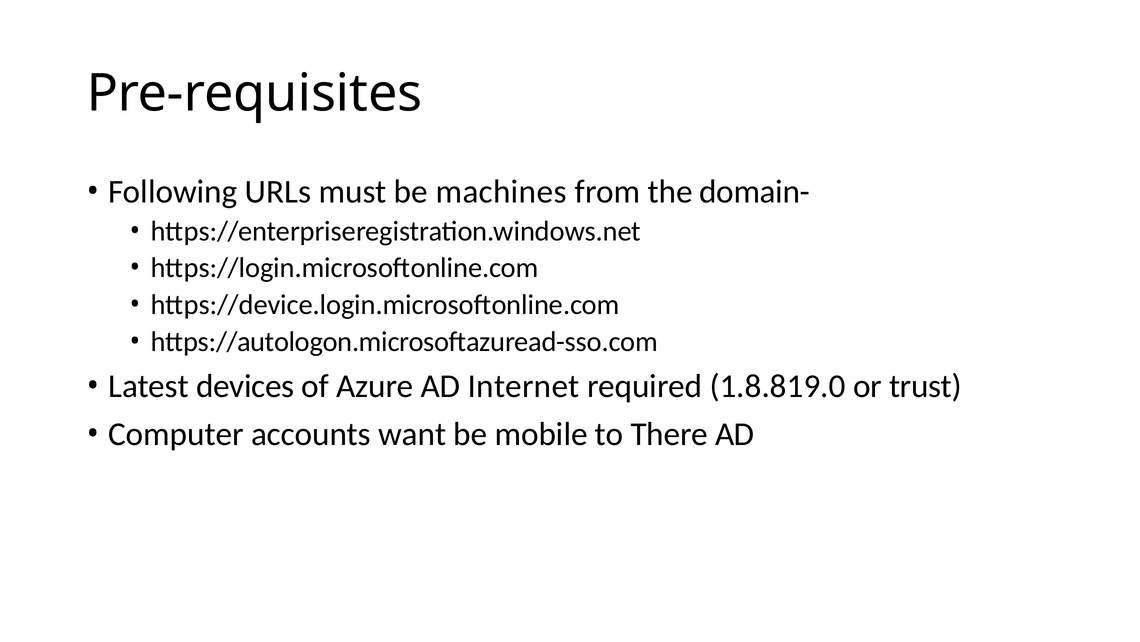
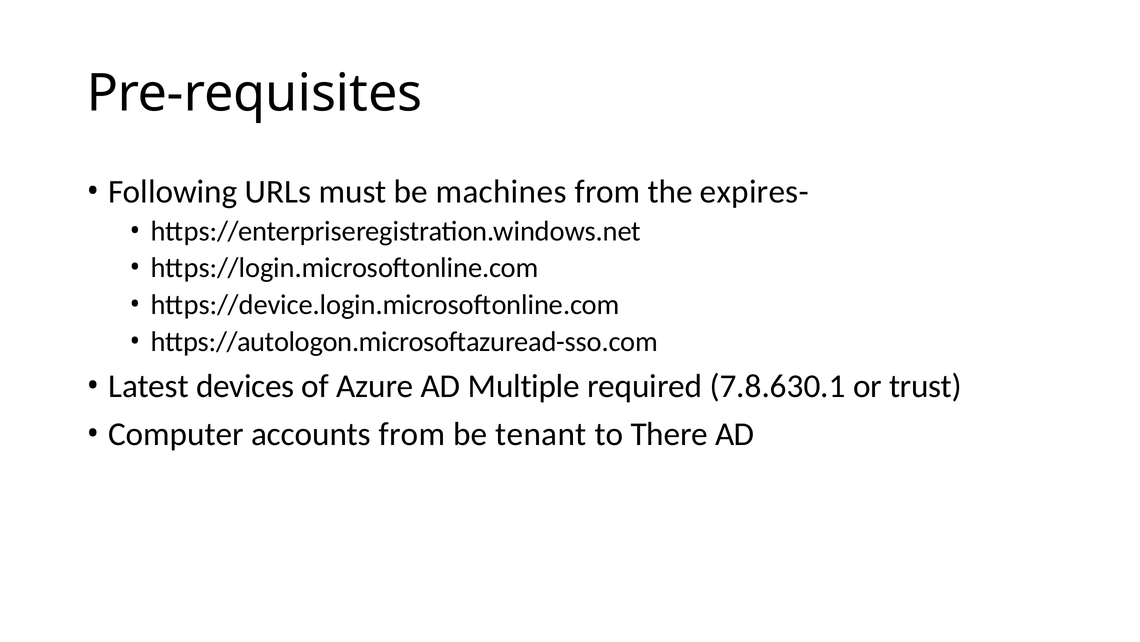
domain-: domain- -> expires-
Internet: Internet -> Multiple
1.8.819.0: 1.8.819.0 -> 7.8.630.1
accounts want: want -> from
mobile: mobile -> tenant
